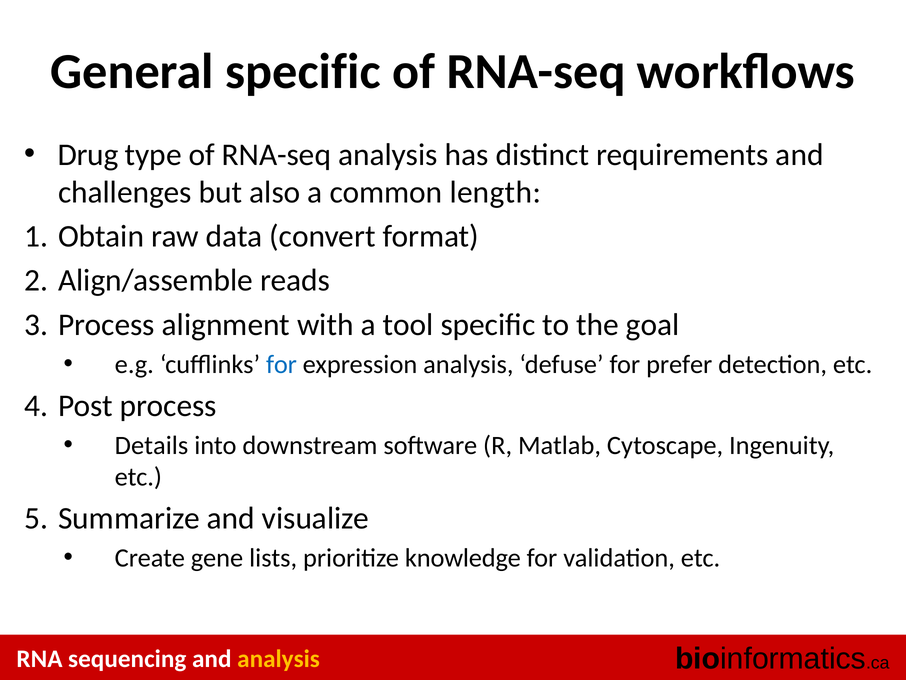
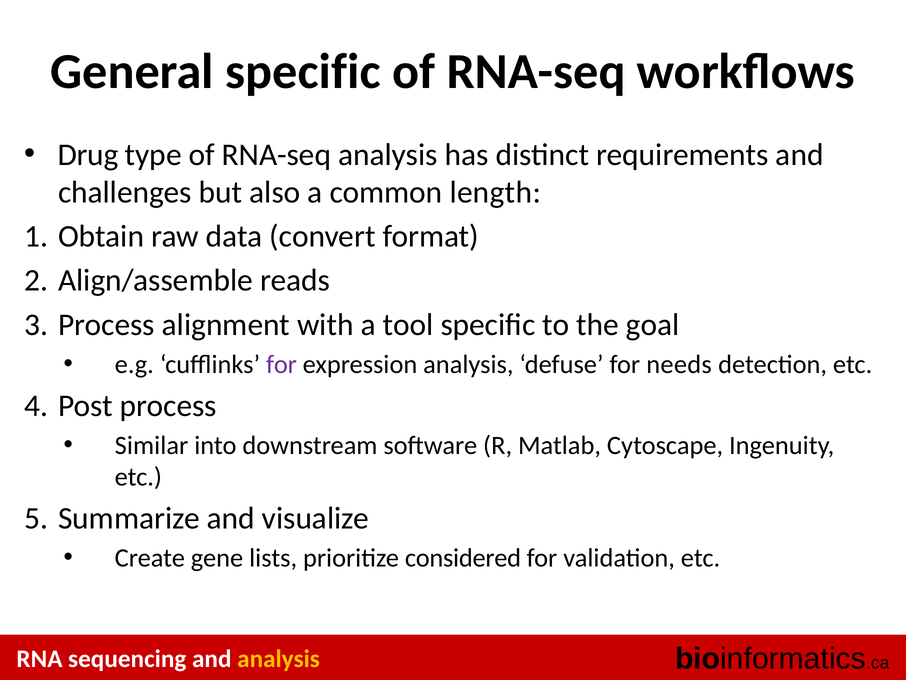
for at (281, 364) colour: blue -> purple
prefer: prefer -> needs
Details: Details -> Similar
knowledge: knowledge -> considered
